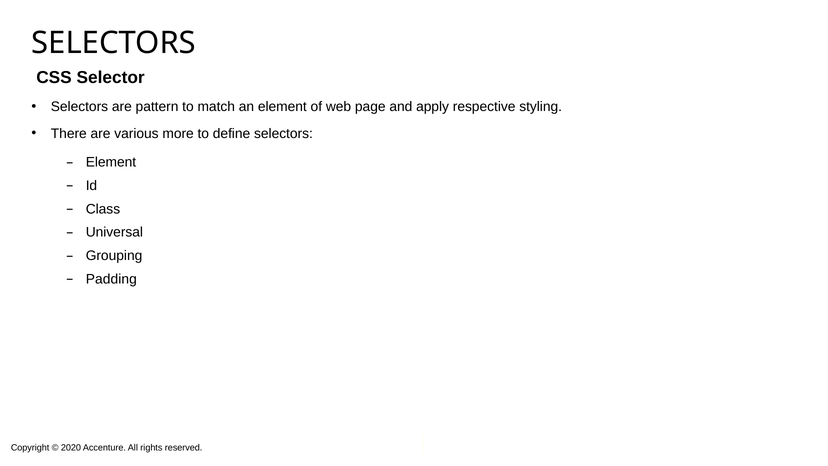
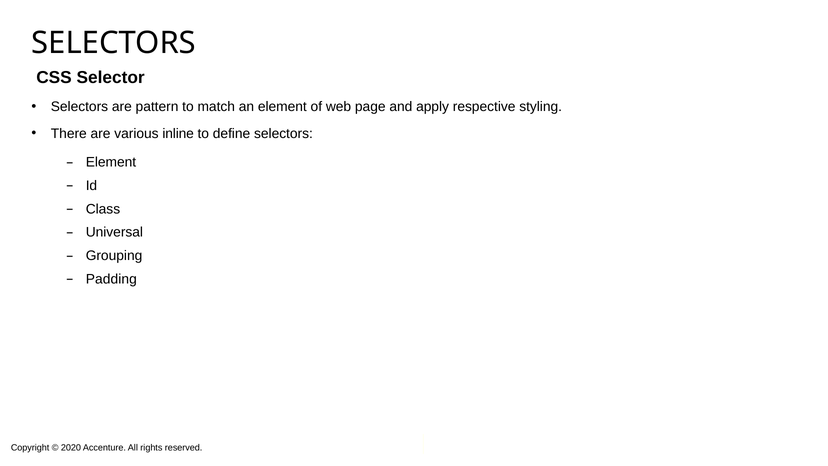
more: more -> inline
